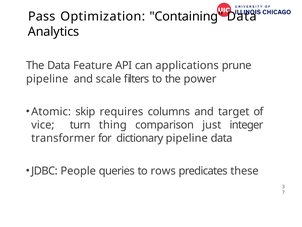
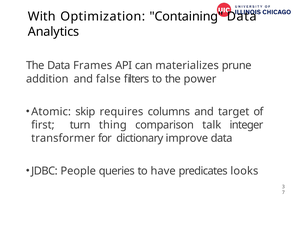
Pass: Pass -> With
Feature: Feature -> Frames
applications: applications -> materializes
pipeline at (47, 79): pipeline -> addition
scale: scale -> false
vice: vice -> first
just: just -> talk
dictionary pipeline: pipeline -> improve
rows: rows -> have
these: these -> looks
